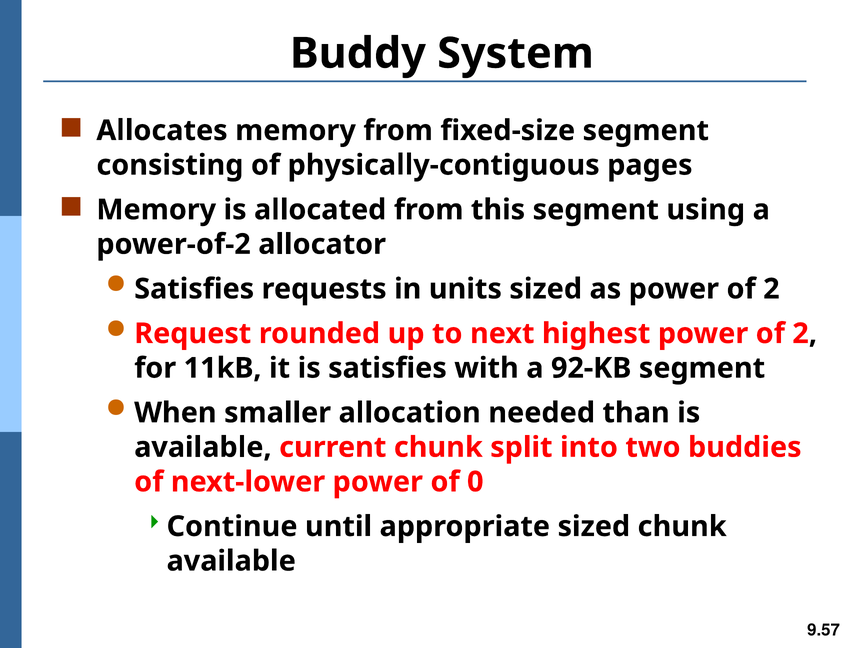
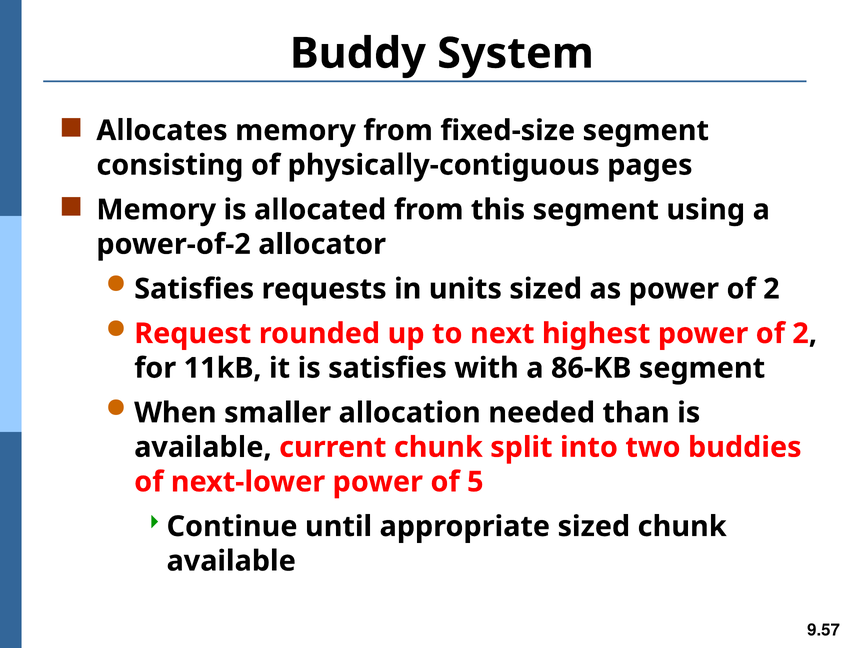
92-KB: 92-KB -> 86-KB
0: 0 -> 5
